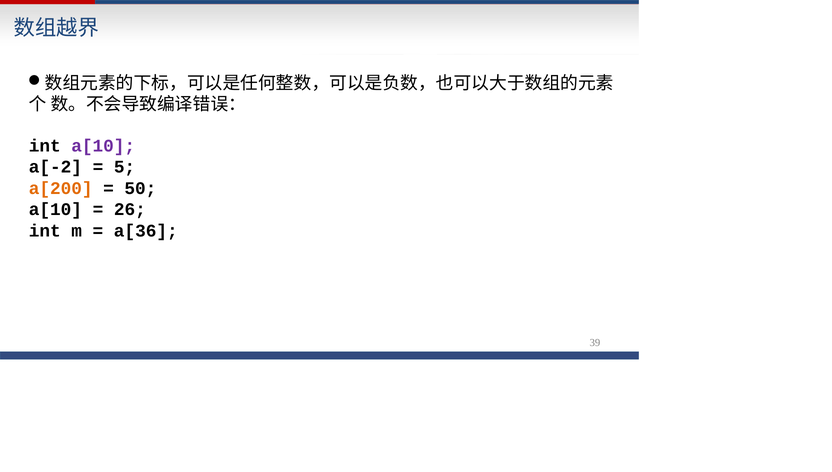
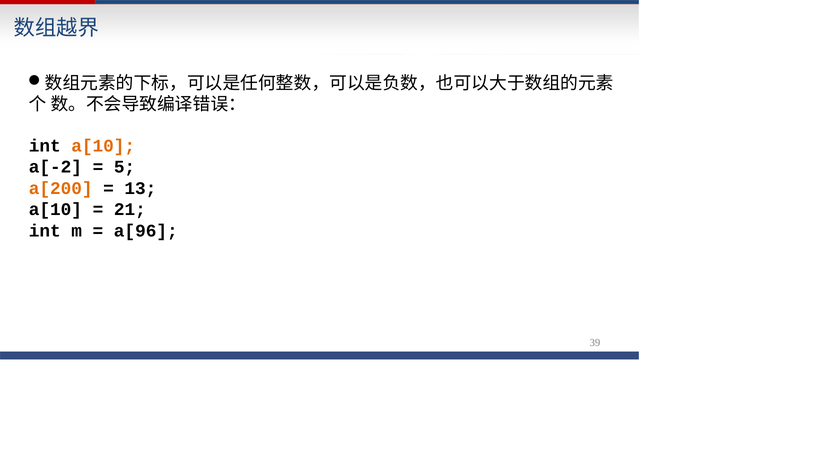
a[10 at (103, 146) colour: purple -> orange
50: 50 -> 13
26: 26 -> 21
a[36: a[36 -> a[96
